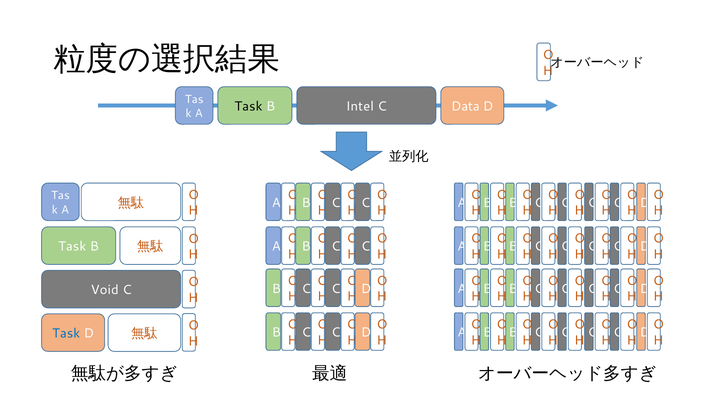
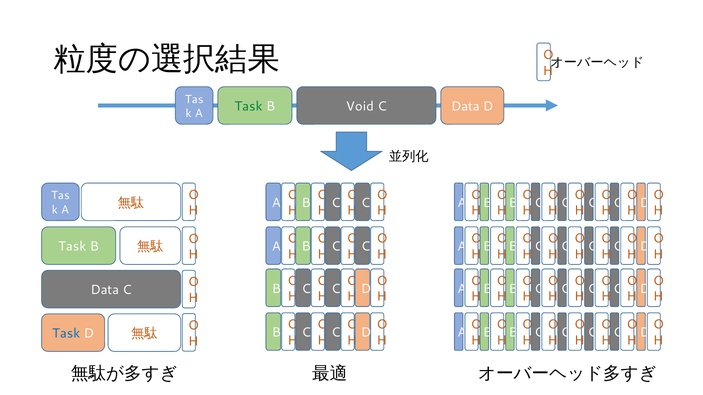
Task at (249, 106) colour: black -> green
Intel: Intel -> Void
Void at (105, 290): Void -> Data
